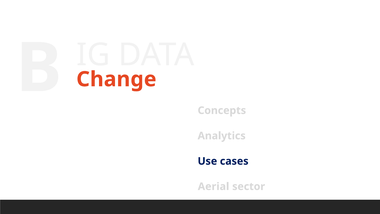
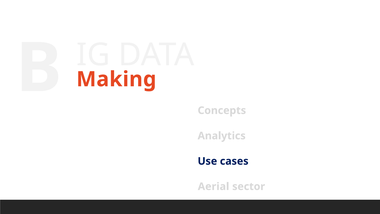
Change: Change -> Making
